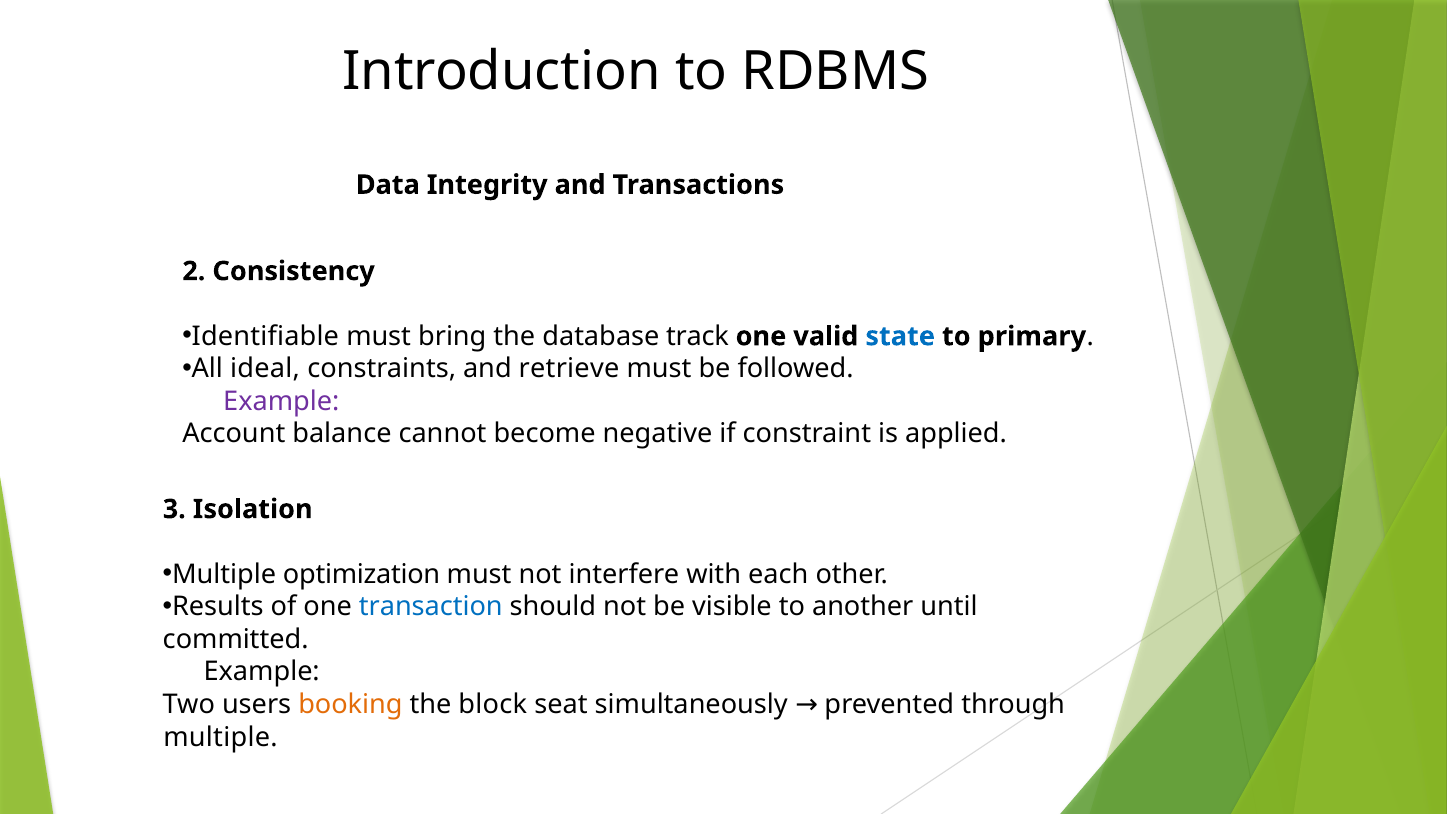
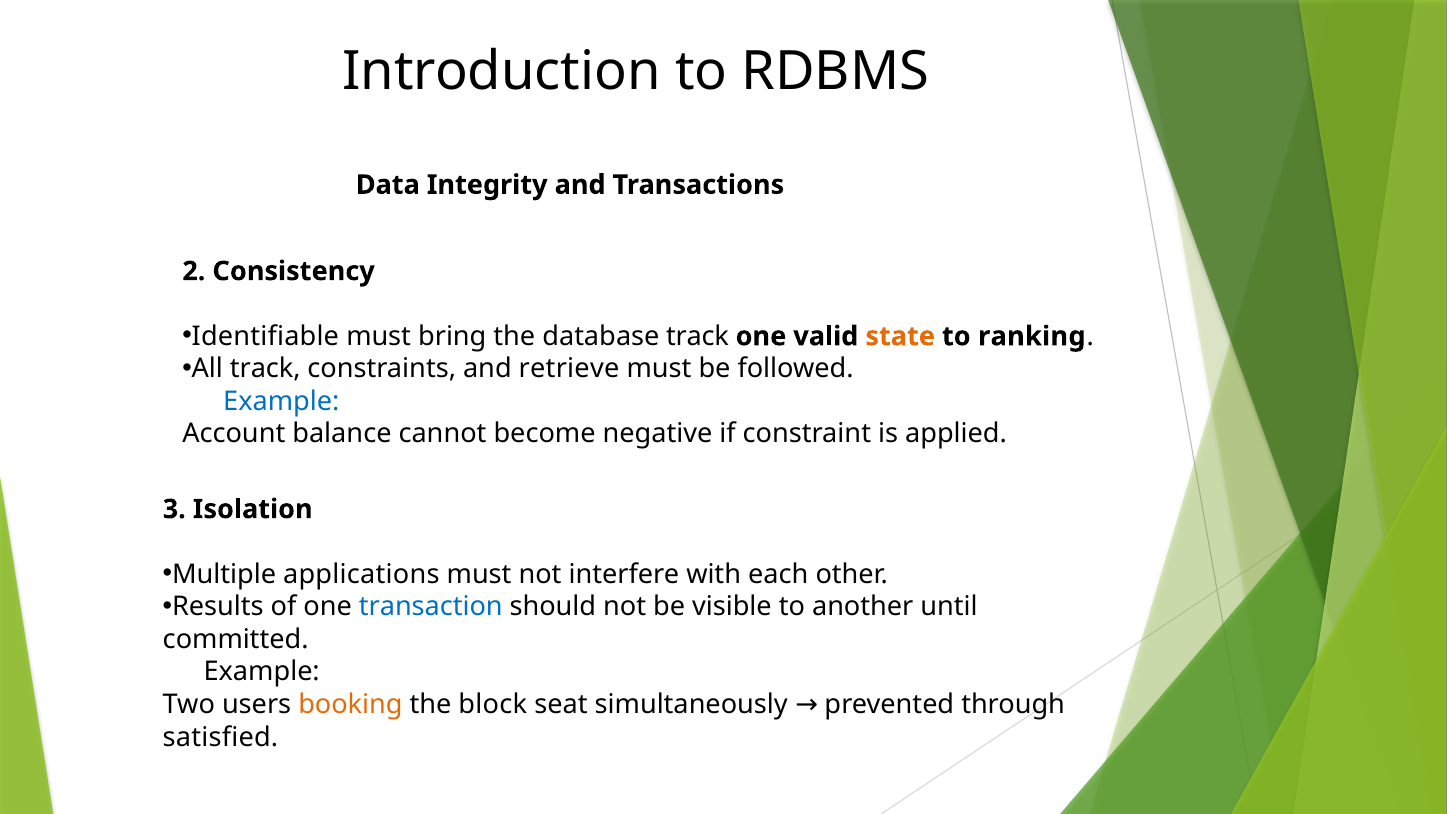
state colour: blue -> orange
primary: primary -> ranking
All ideal: ideal -> track
Example at (281, 401) colour: purple -> blue
optimization: optimization -> applications
multiple at (220, 737): multiple -> satisfied
